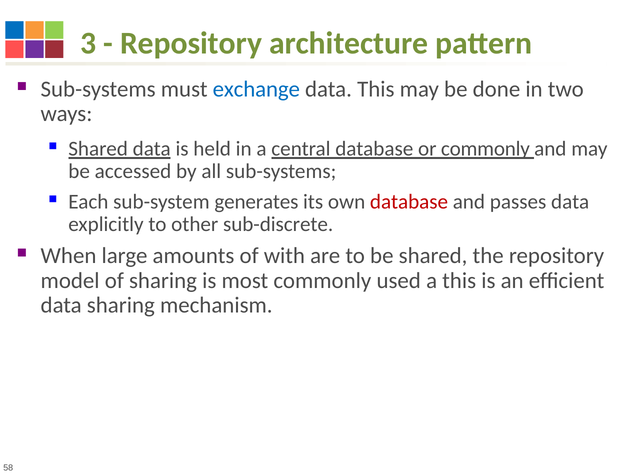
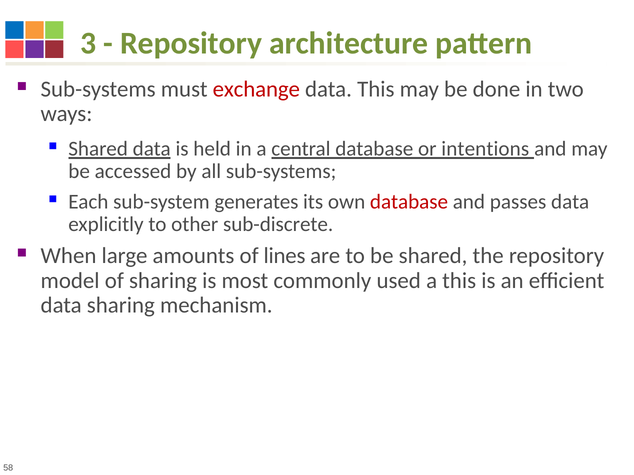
exchange colour: blue -> red
or commonly: commonly -> intentions
with: with -> lines
